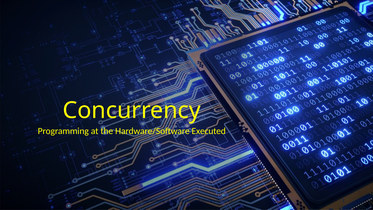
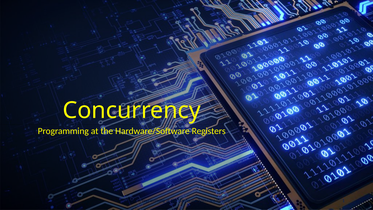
Executed: Executed -> Registers
